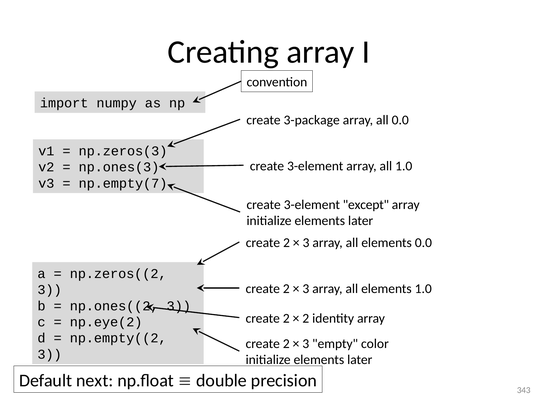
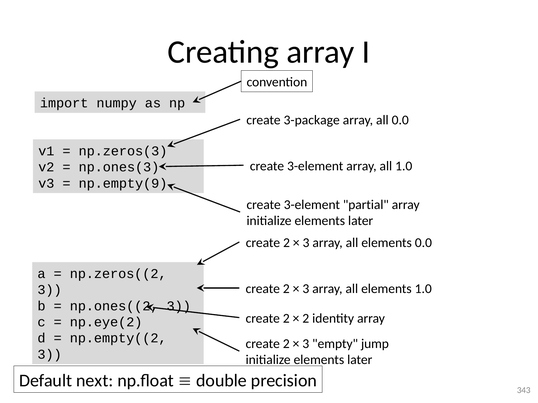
np.empty(7: np.empty(7 -> np.empty(9
except: except -> partial
color: color -> jump
